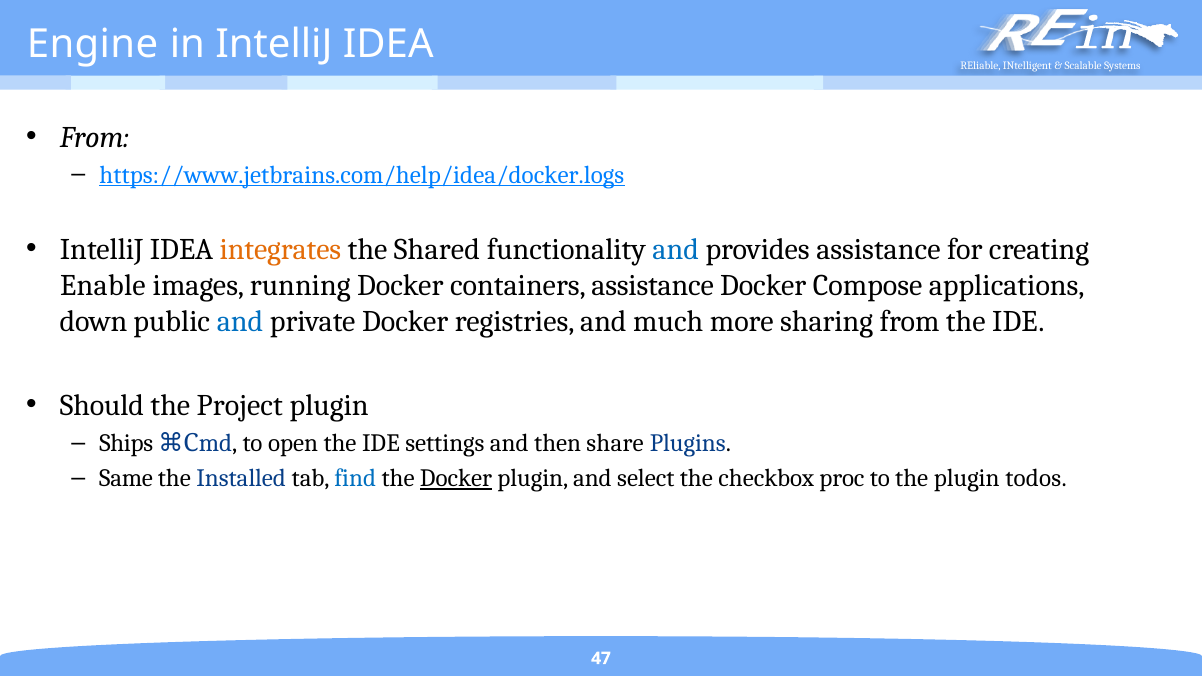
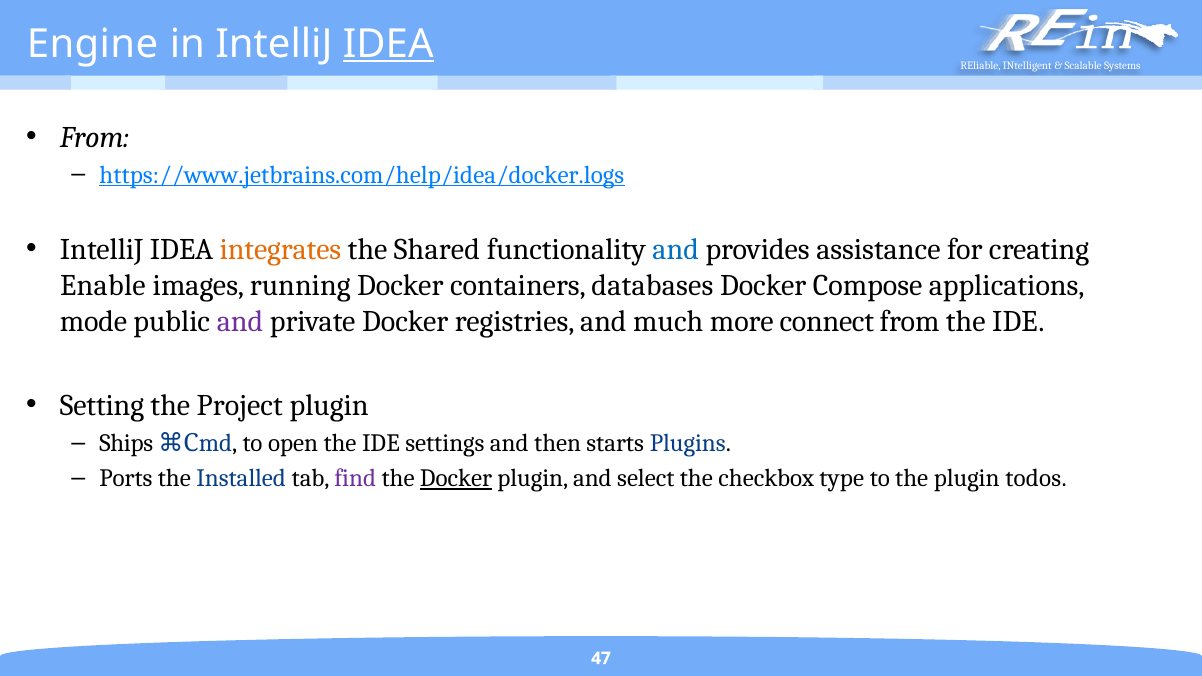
IDEA at (388, 44) underline: none -> present
containers assistance: assistance -> databases
down: down -> mode
and at (240, 322) colour: blue -> purple
sharing: sharing -> connect
Should: Should -> Setting
share: share -> starts
Same: Same -> Ports
find colour: blue -> purple
proc: proc -> type
